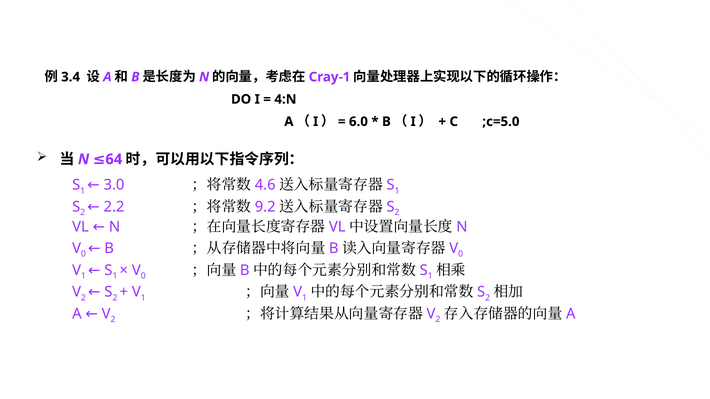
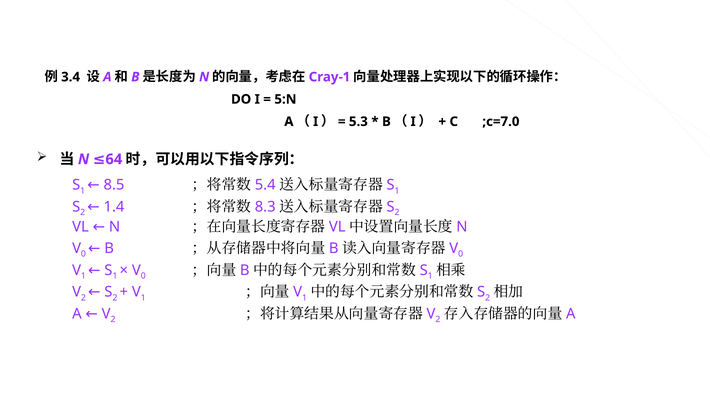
4:N: 4:N -> 5:N
6.0: 6.0 -> 5.3
;c=5.0: ;c=5.0 -> ;c=7.0
4.6: 4.6 -> 5.4
3.0: 3.0 -> 8.5
9.2: 9.2 -> 8.3
2.2: 2.2 -> 1.4
